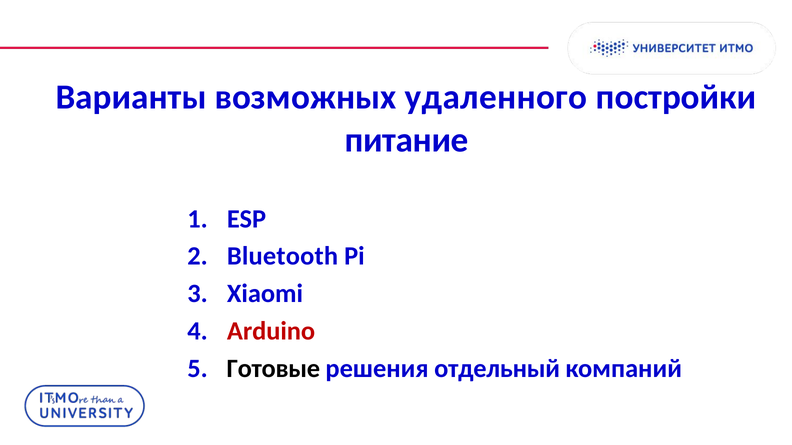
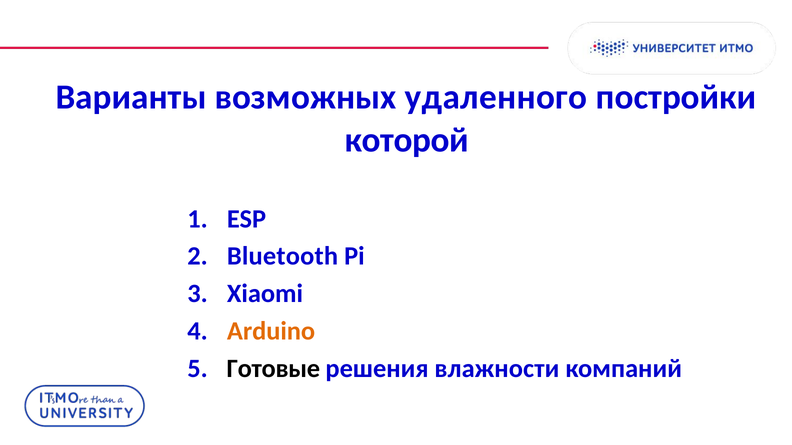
питание: питание -> которой
Arduino colour: red -> orange
отдельный: отдельный -> влажности
